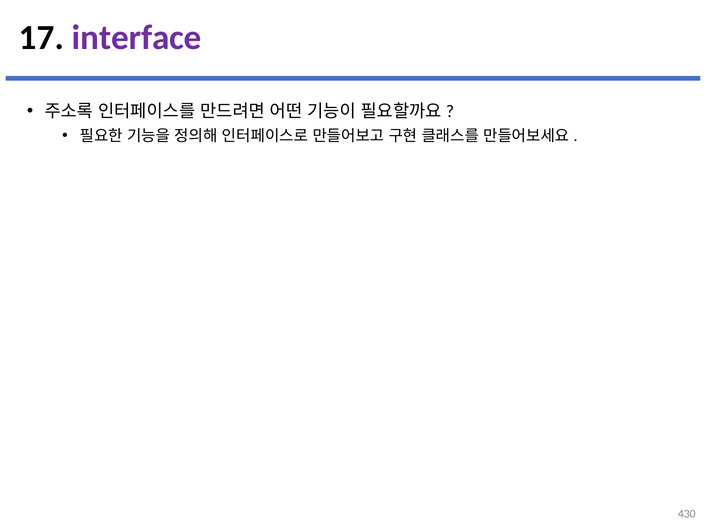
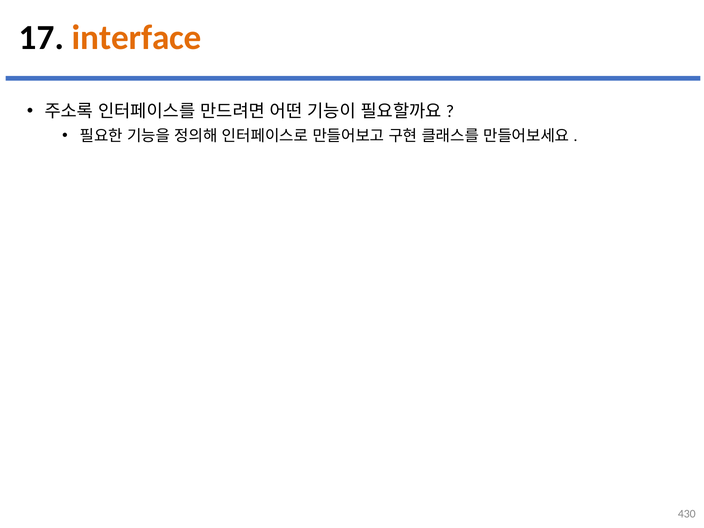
interface colour: purple -> orange
